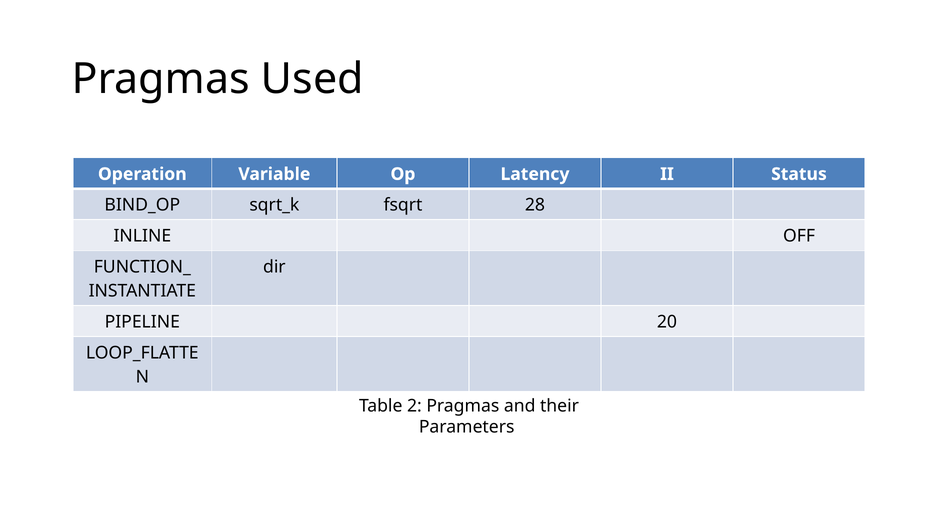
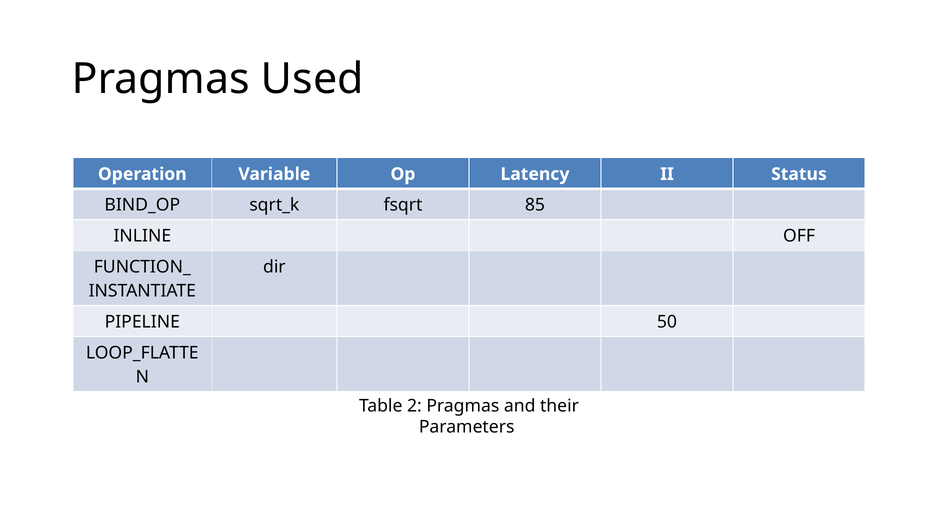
28: 28 -> 85
20: 20 -> 50
